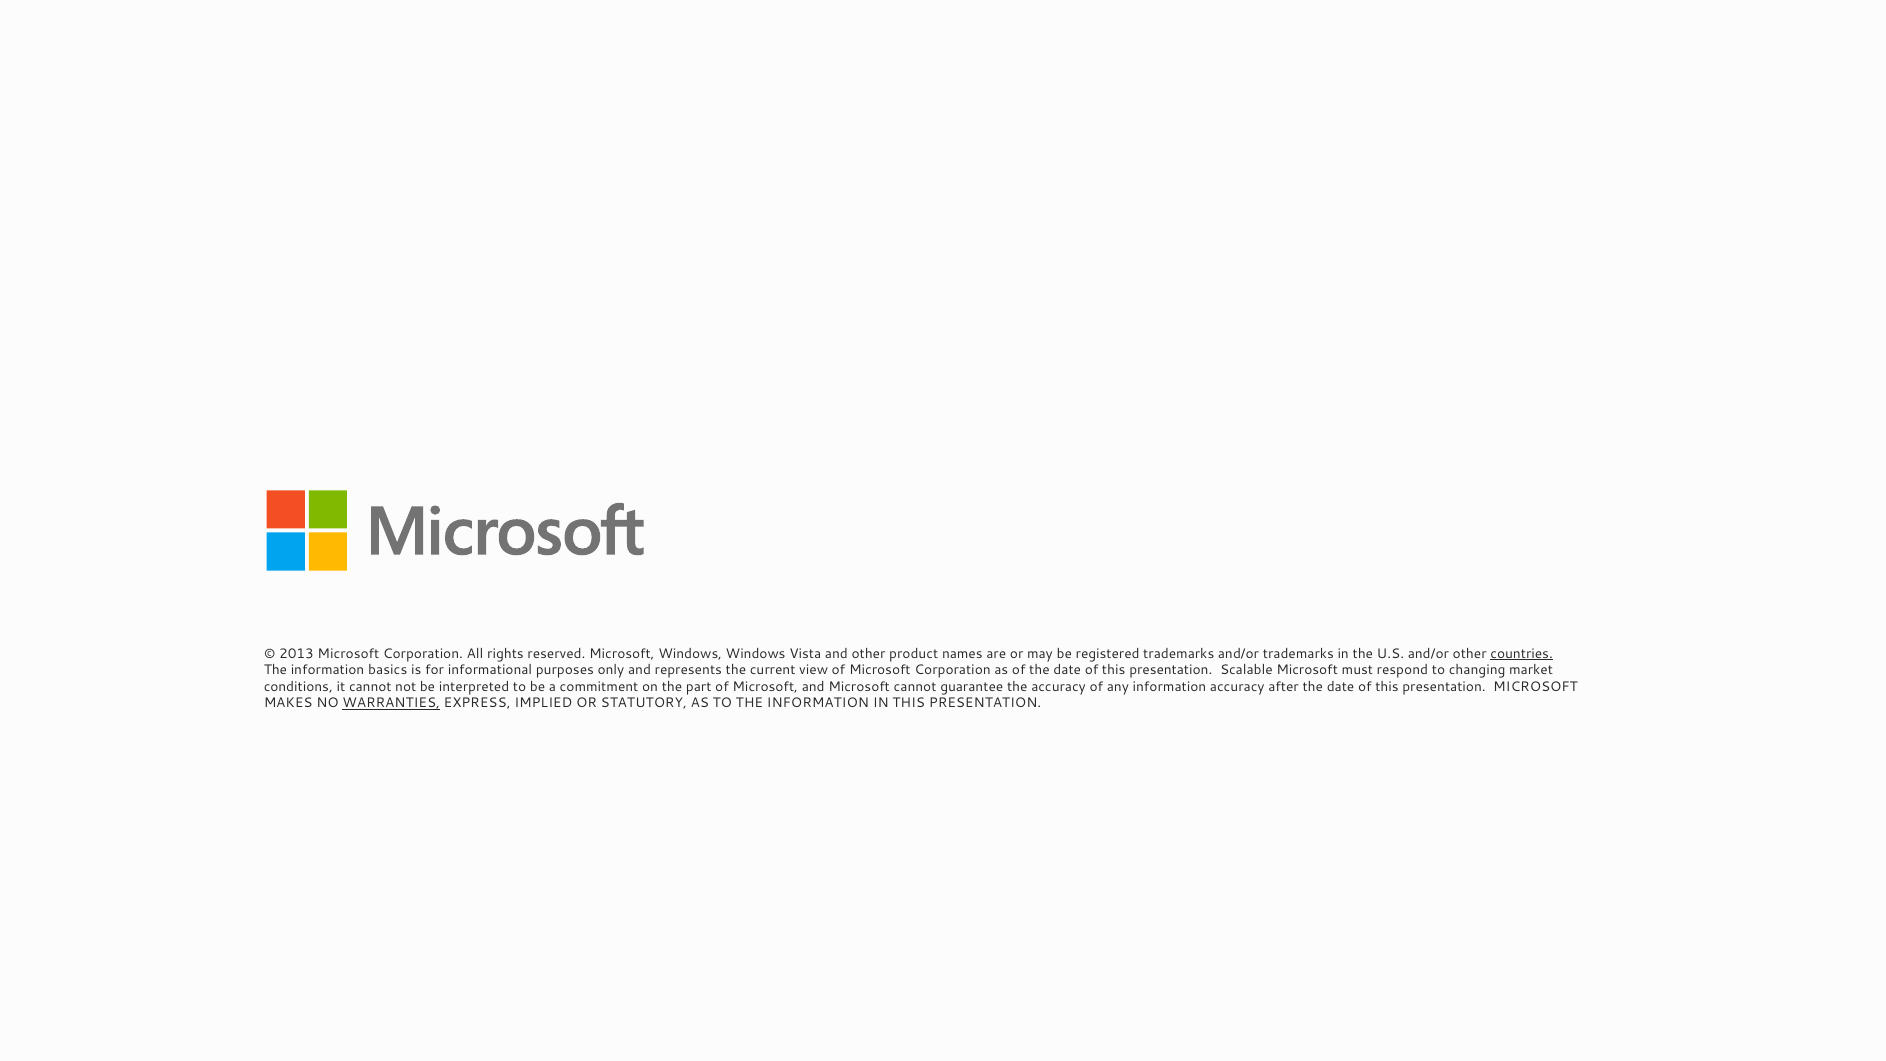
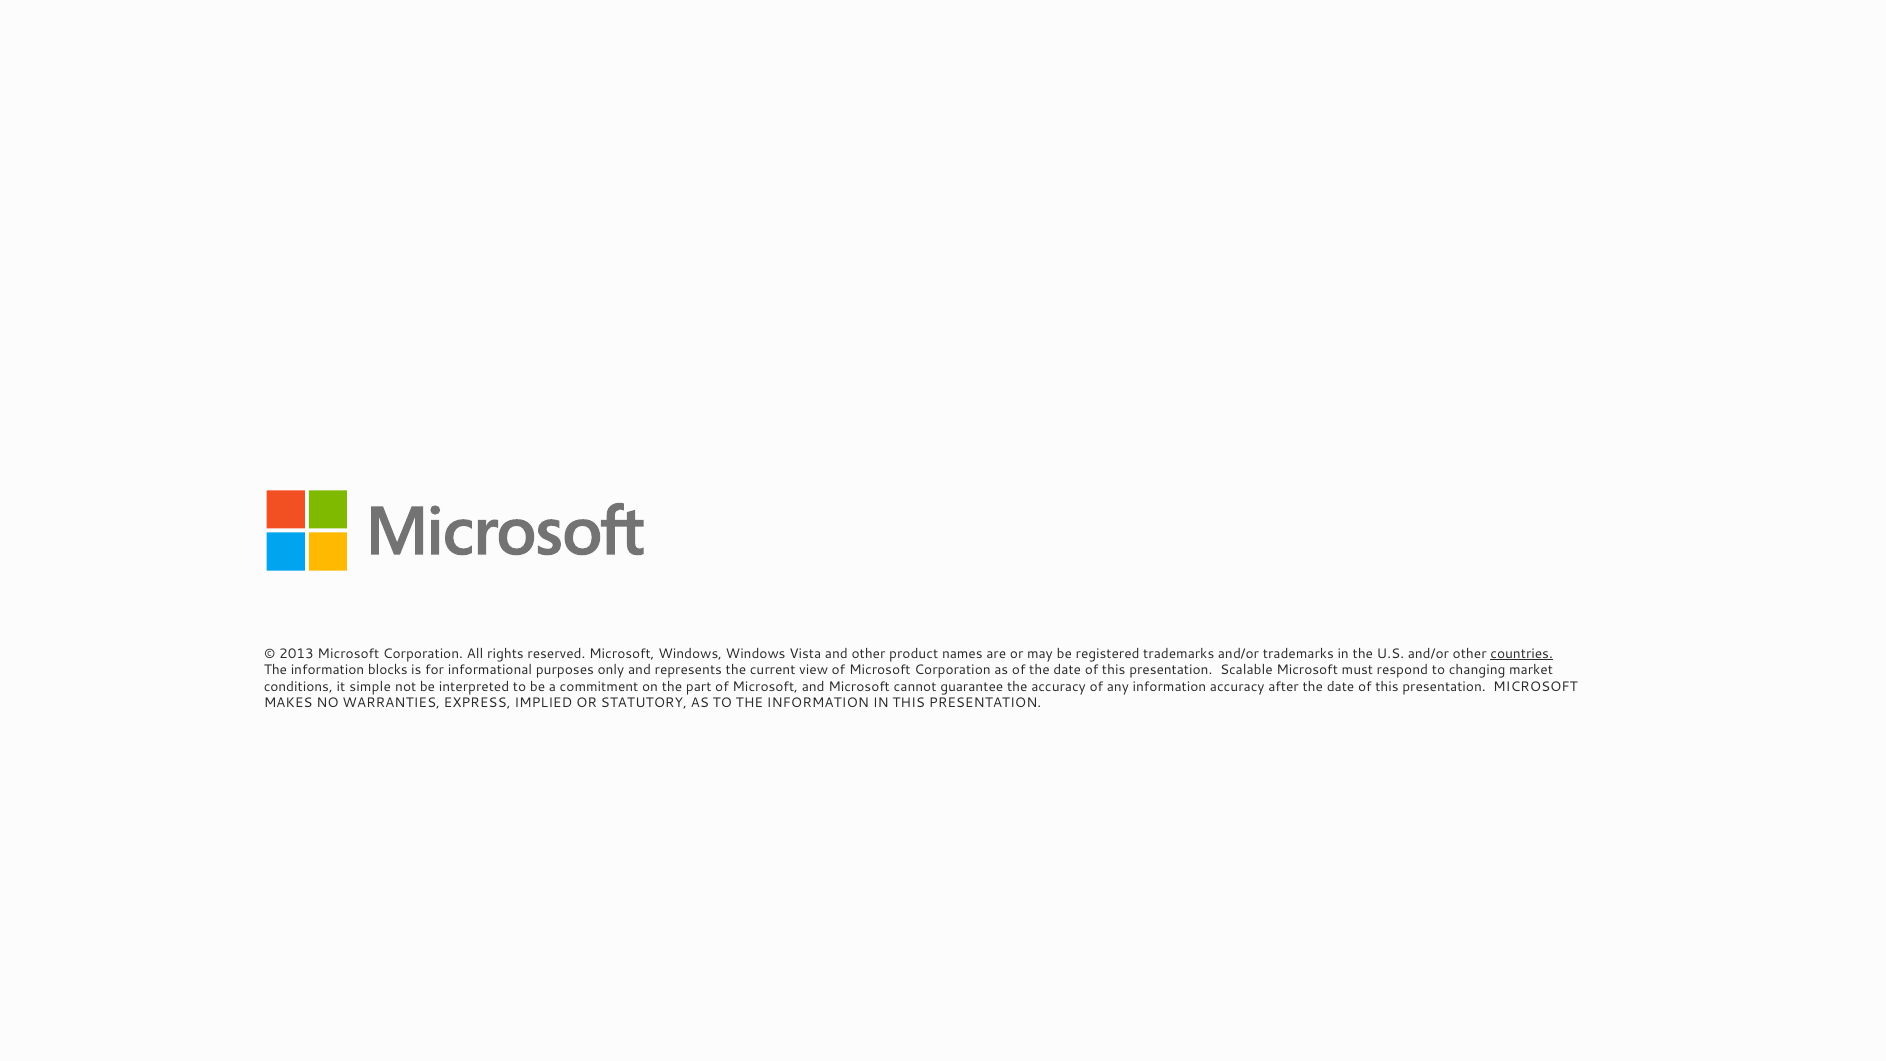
basics: basics -> blocks
it cannot: cannot -> simple
WARRANTIES underline: present -> none
